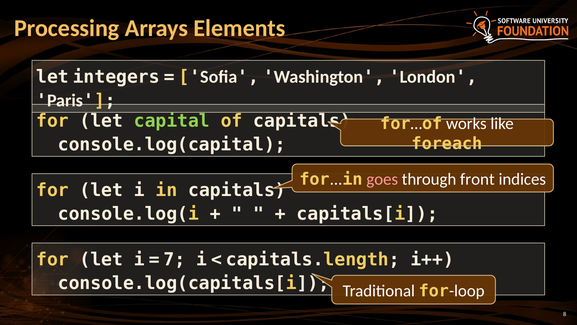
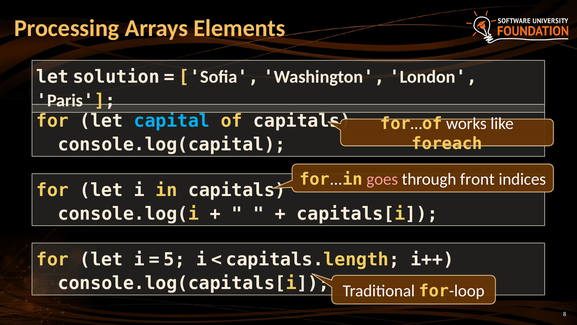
integers: integers -> solution
capital colour: light green -> light blue
7: 7 -> 5
